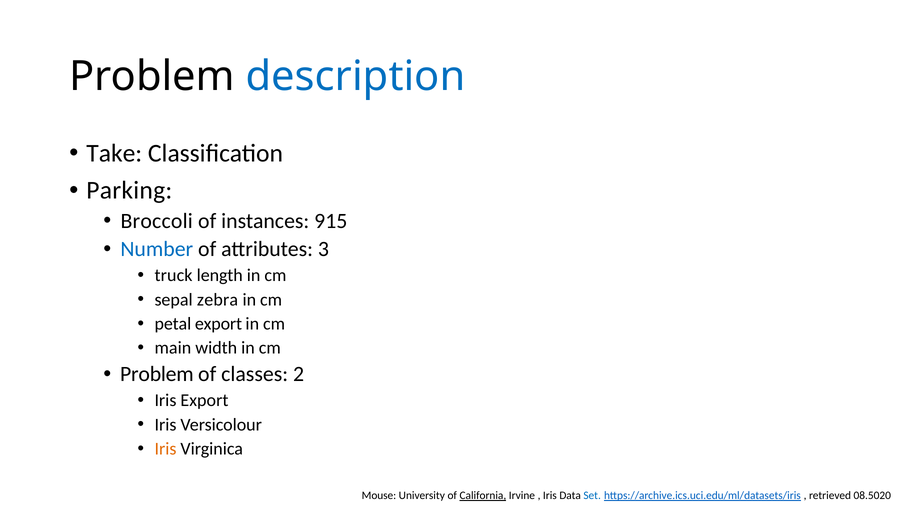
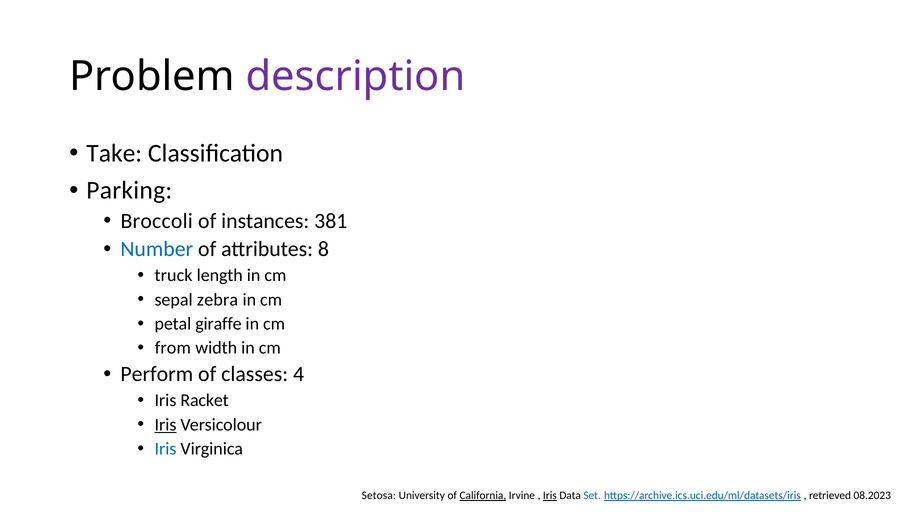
description colour: blue -> purple
915: 915 -> 381
3: 3 -> 8
petal export: export -> giraffe
main: main -> from
Problem at (157, 374): Problem -> Perform
2: 2 -> 4
Iris Export: Export -> Racket
Iris at (166, 425) underline: none -> present
Iris at (166, 449) colour: orange -> blue
Mouse: Mouse -> Setosa
Iris at (550, 496) underline: none -> present
08.5020: 08.5020 -> 08.2023
